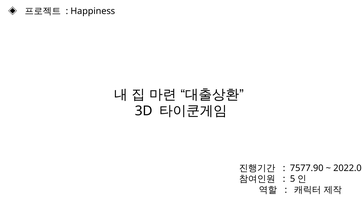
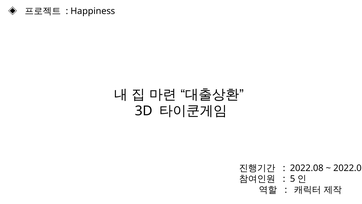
7577.90: 7577.90 -> 2022.08
